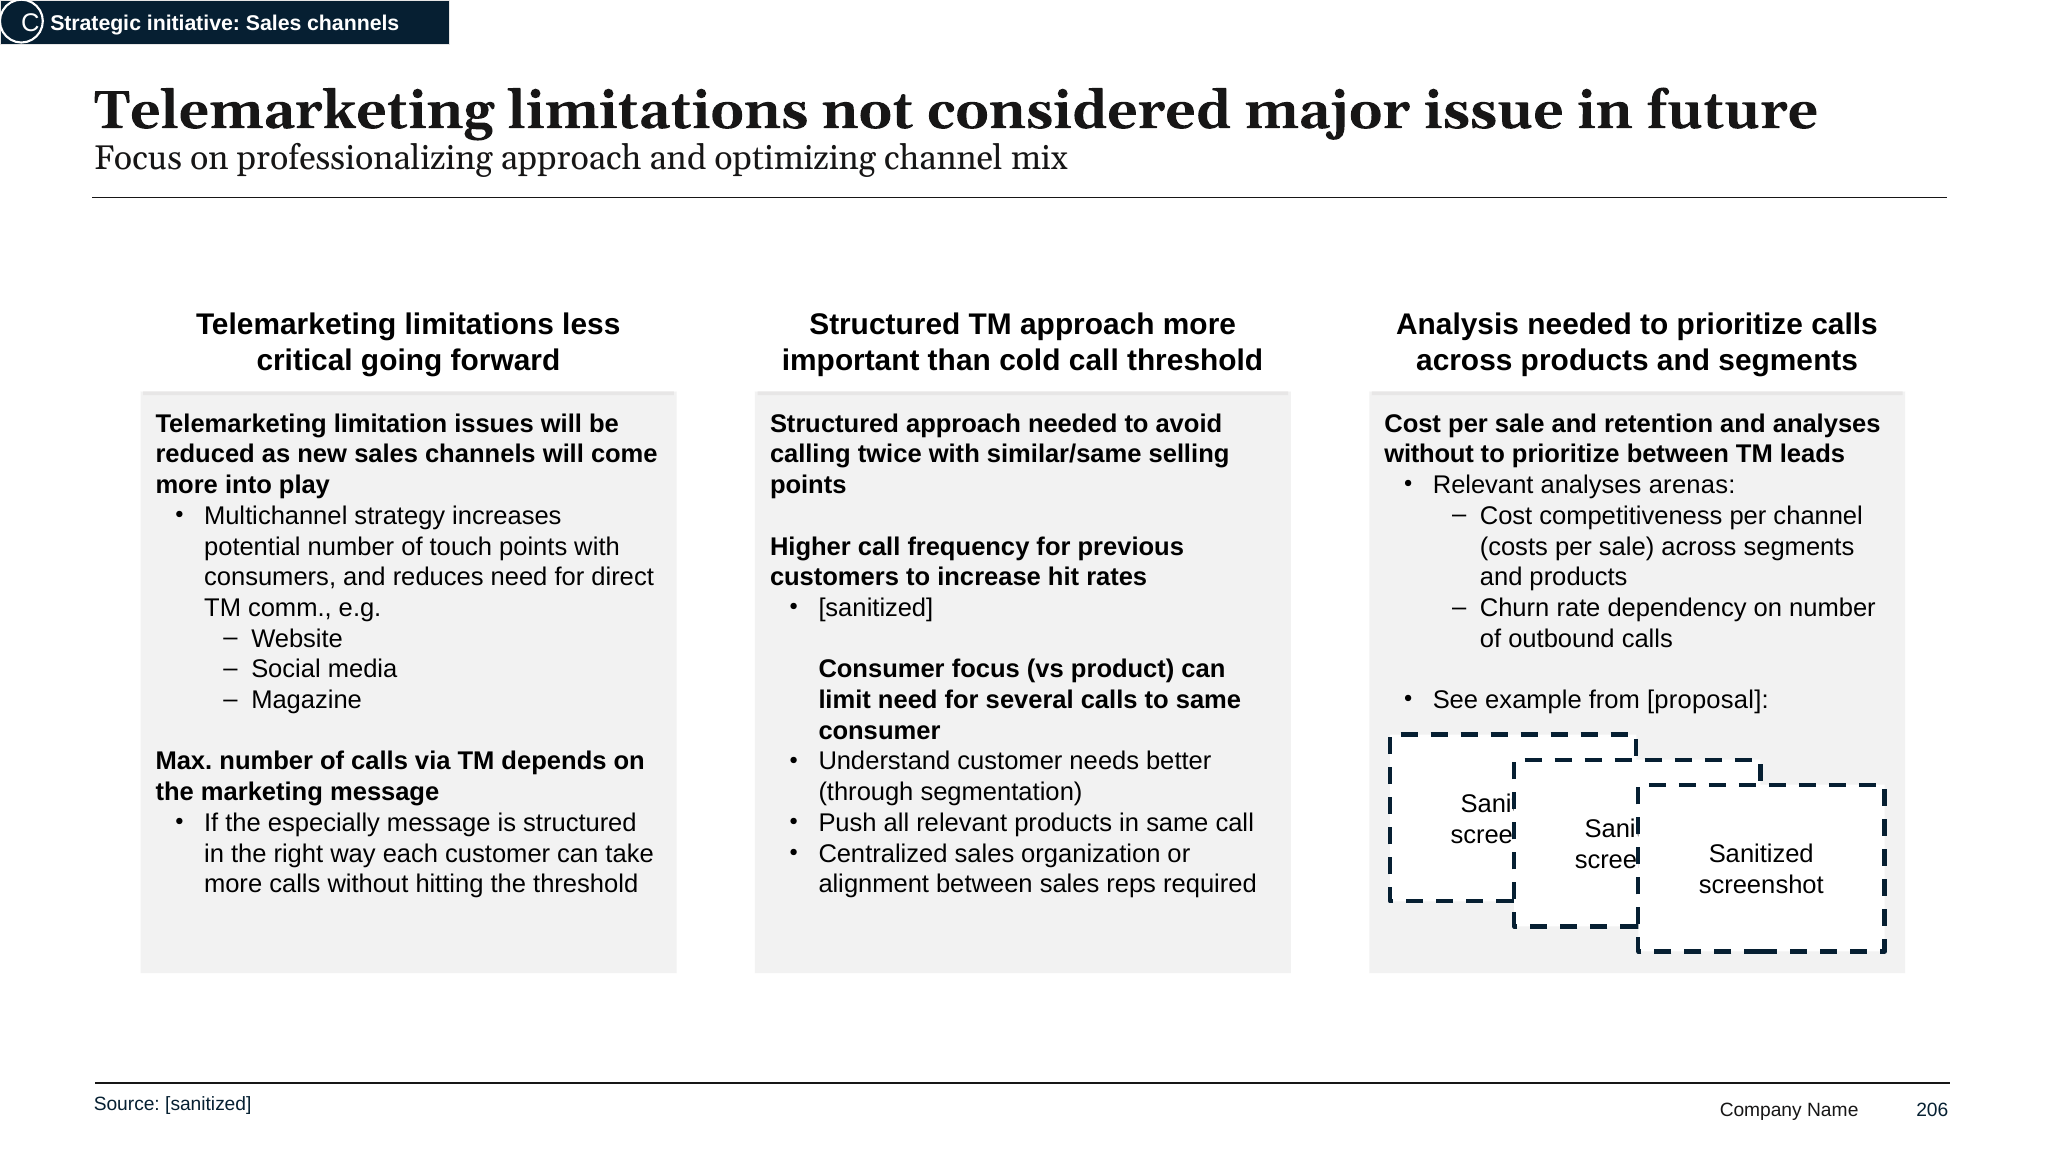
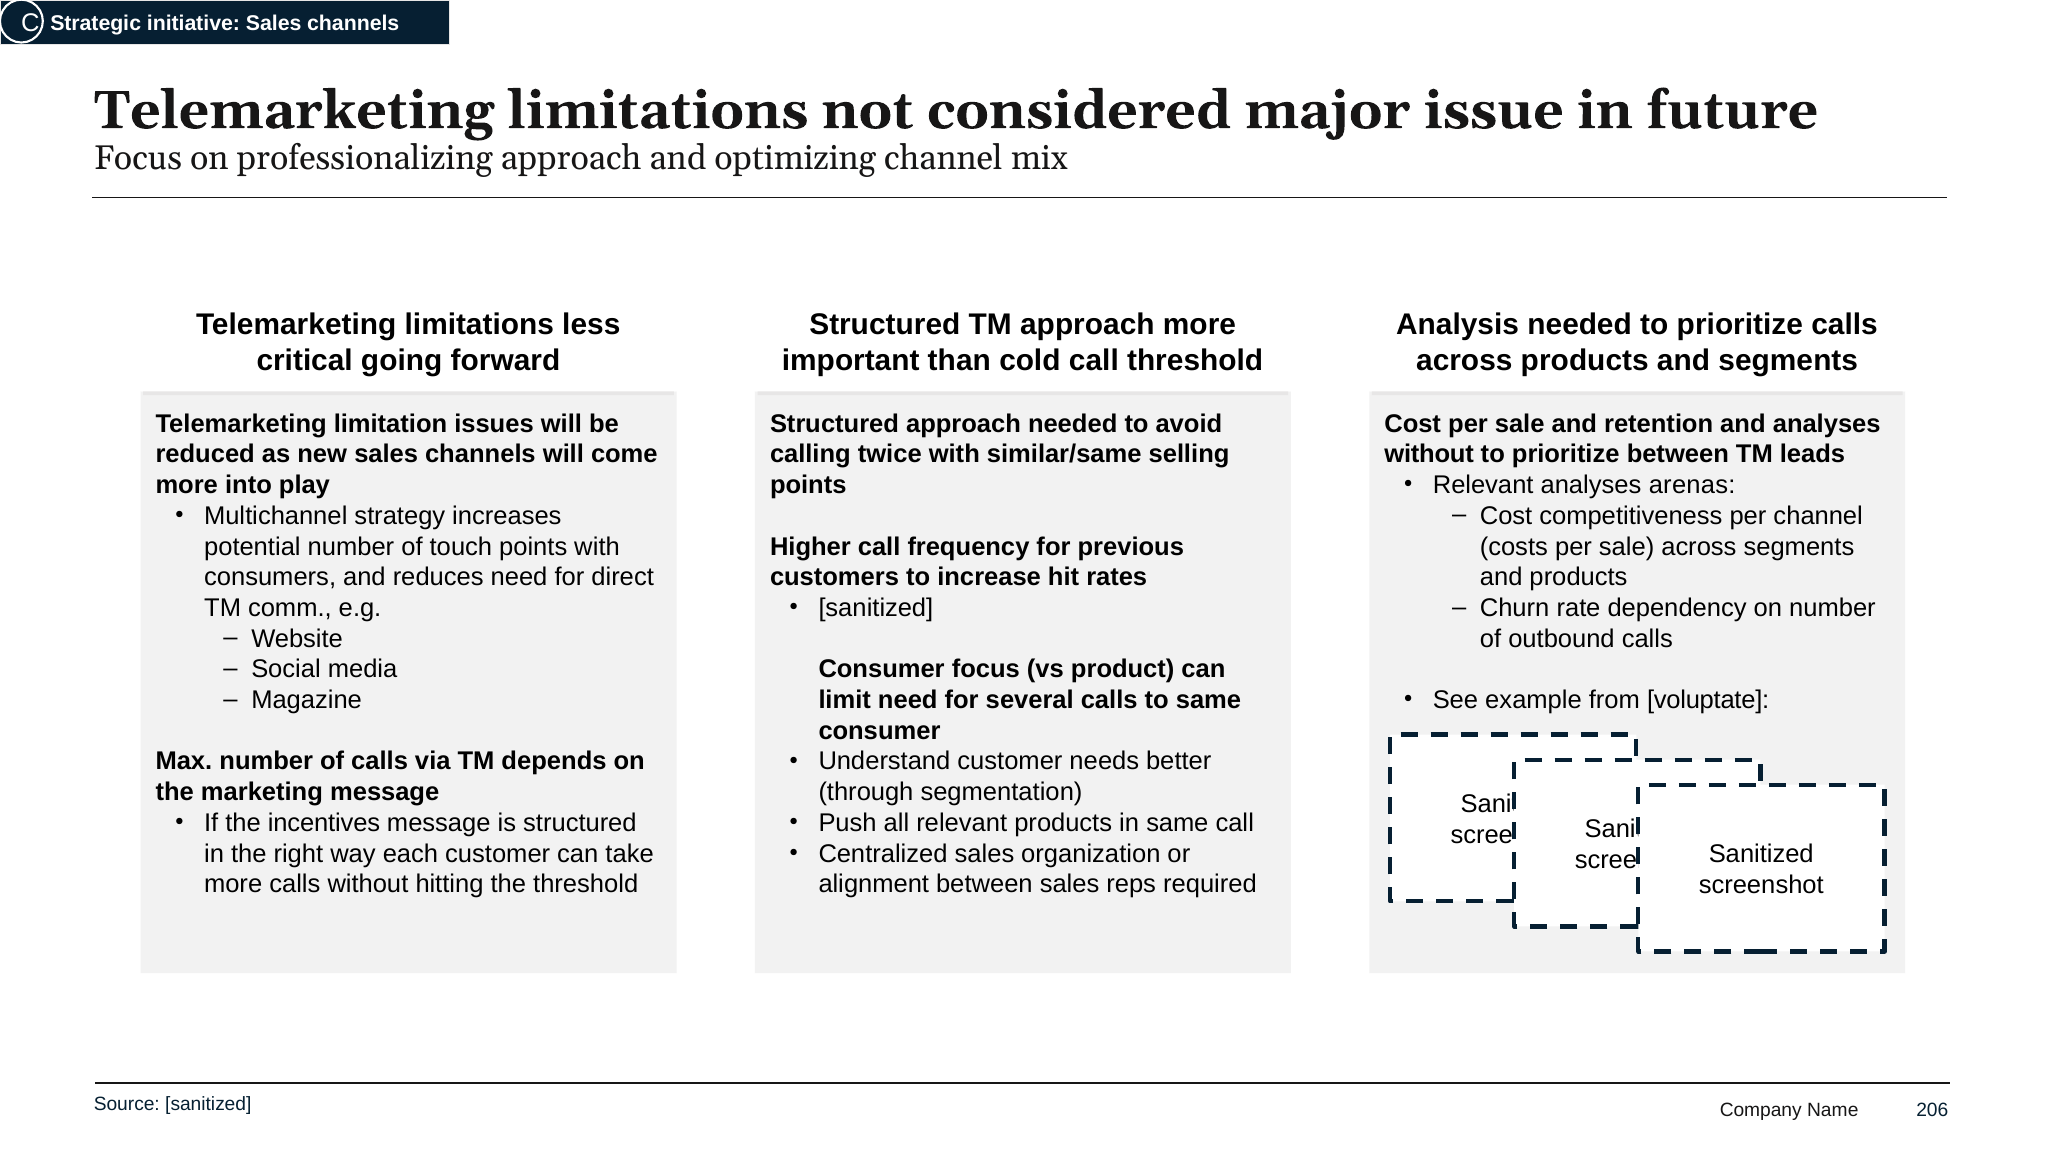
proposal: proposal -> voluptate
especially: especially -> incentives
